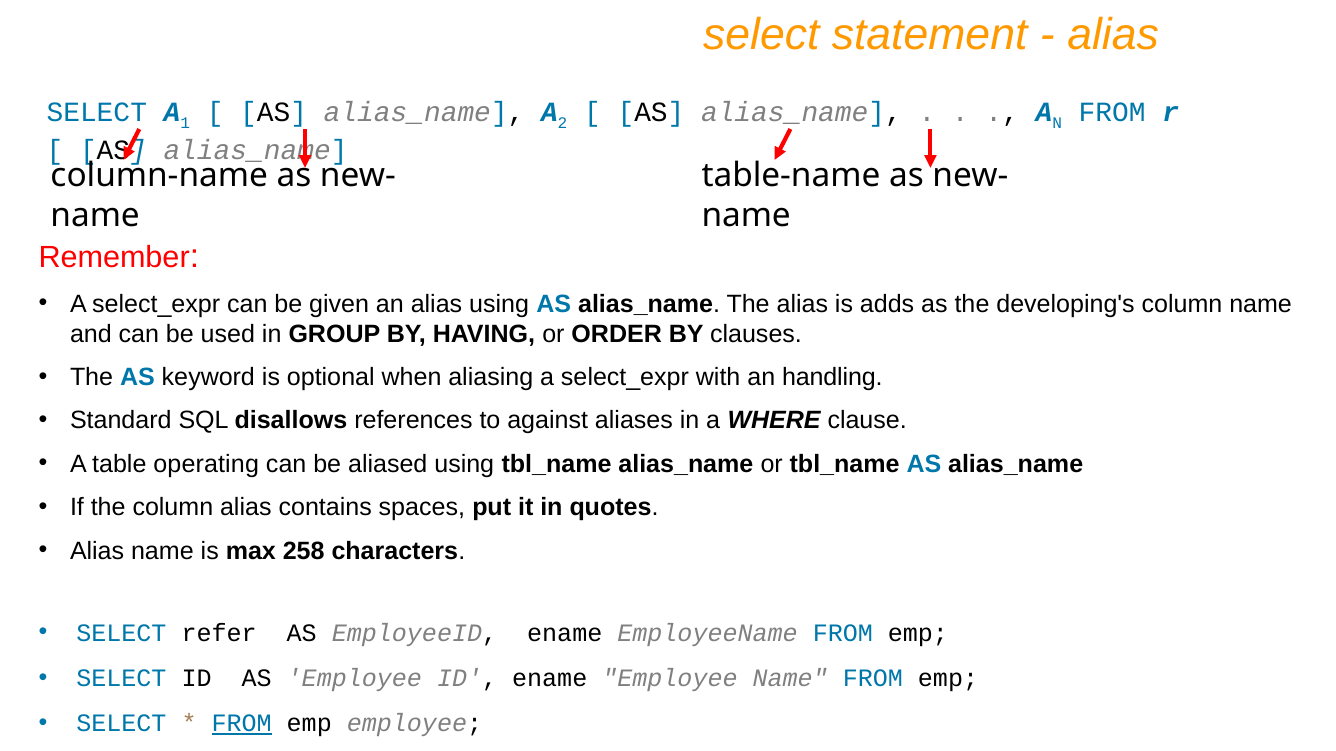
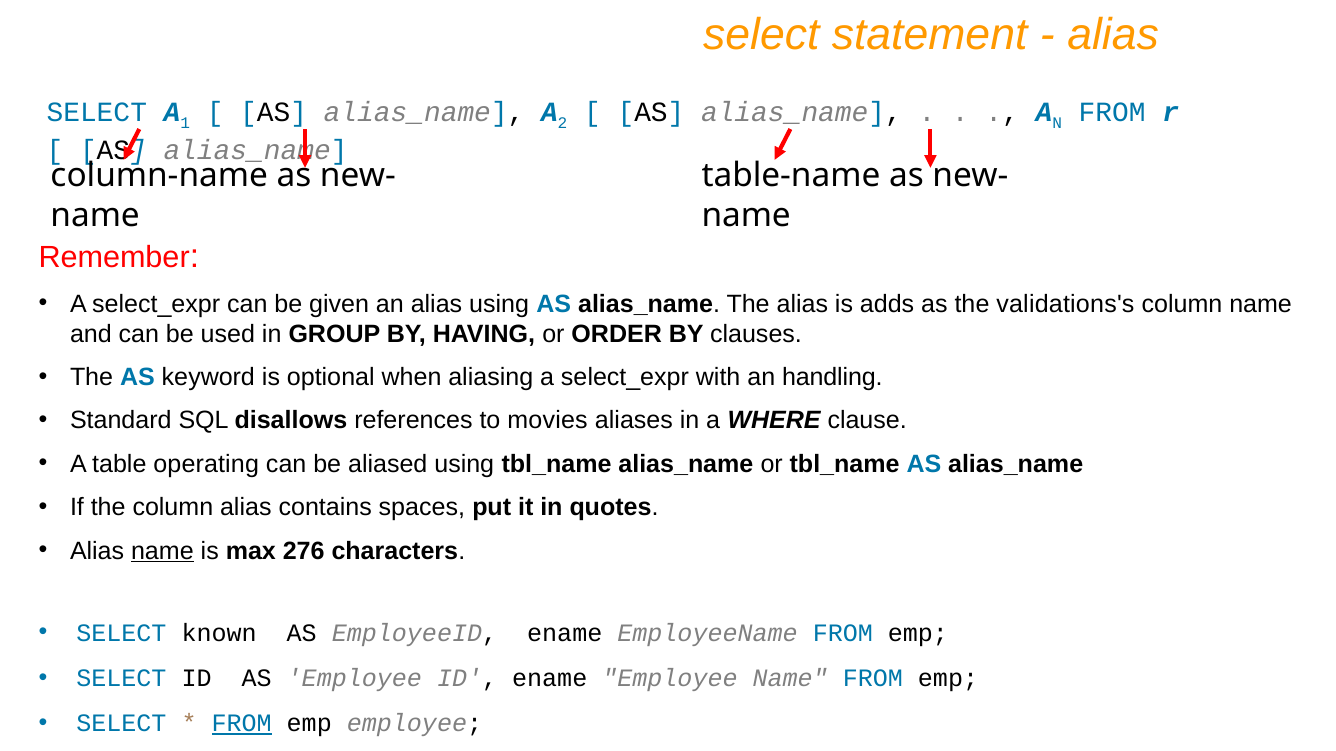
developing's: developing's -> validations's
against: against -> movies
name at (162, 551) underline: none -> present
258: 258 -> 276
refer: refer -> known
